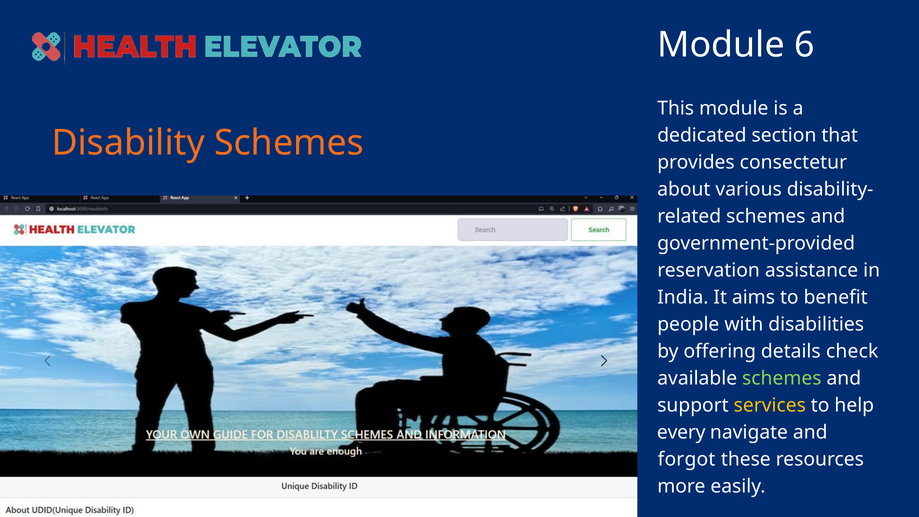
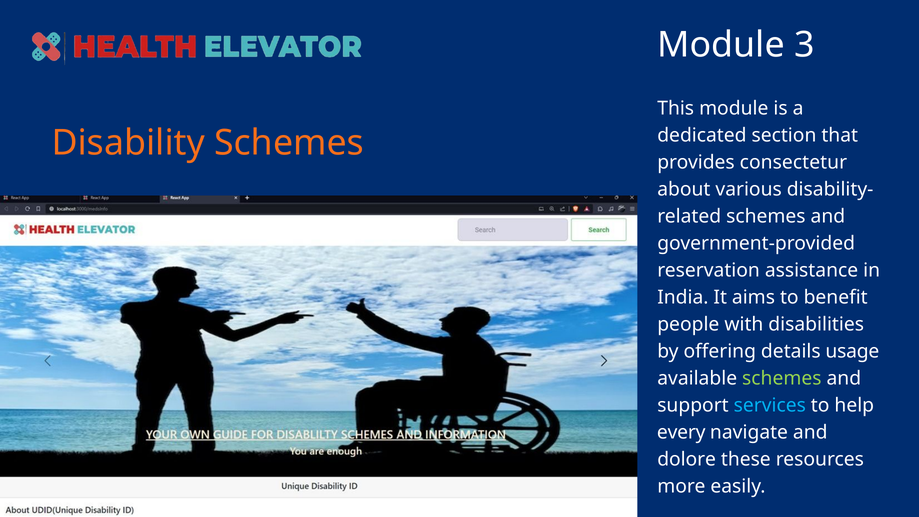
6: 6 -> 3
check: check -> usage
services colour: yellow -> light blue
forgot: forgot -> dolore
